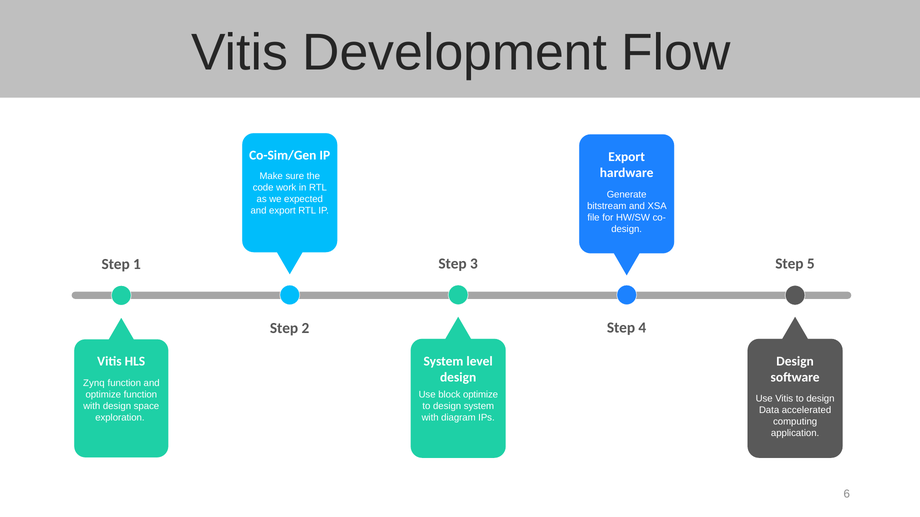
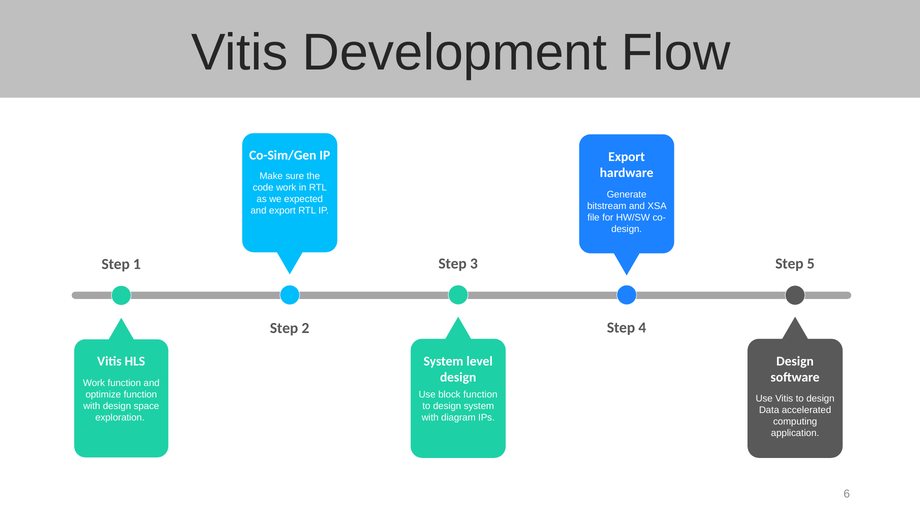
Zynq at (94, 383): Zynq -> Work
block optimize: optimize -> function
